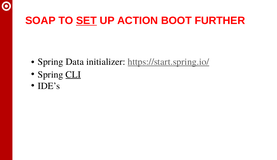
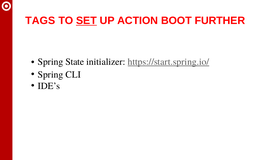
SOAP: SOAP -> TAGS
Data: Data -> State
CLI underline: present -> none
